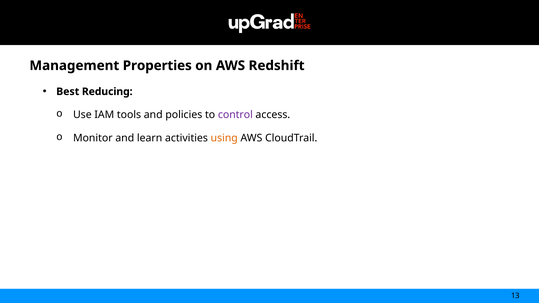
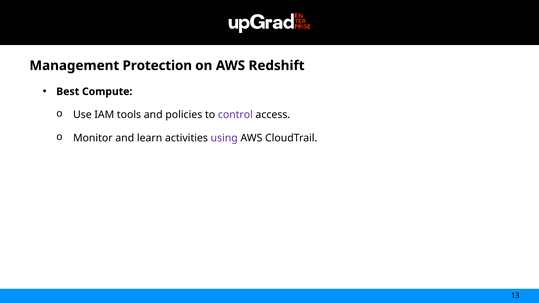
Properties: Properties -> Protection
Reducing: Reducing -> Compute
using colour: orange -> purple
